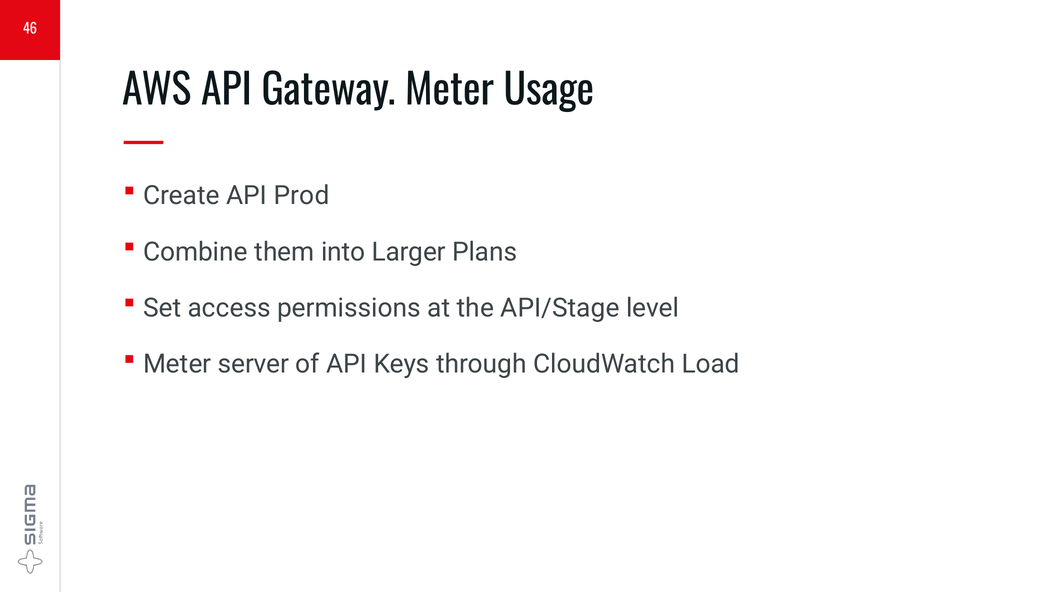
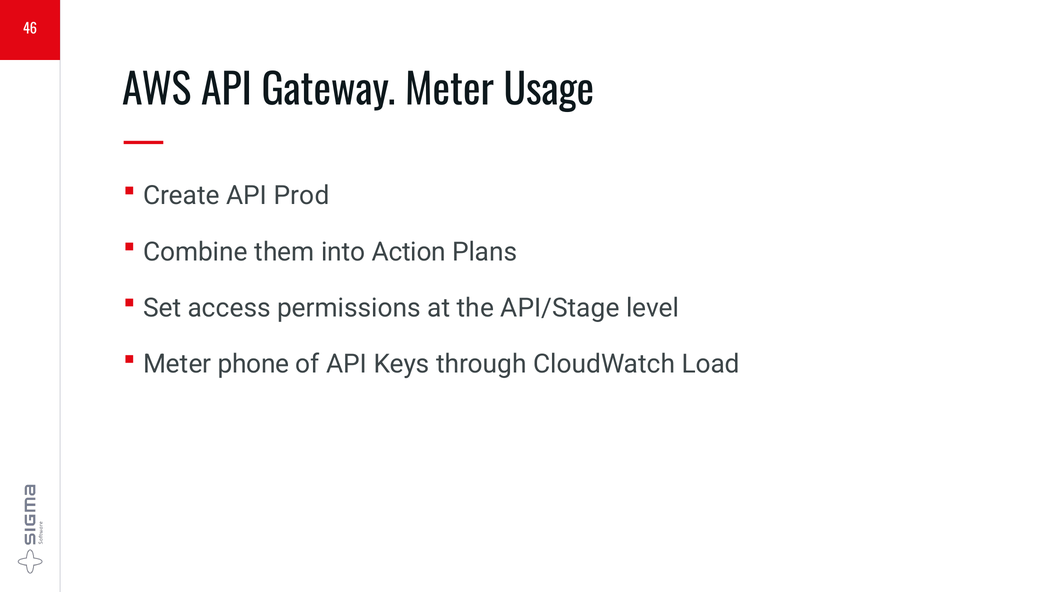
Larger: Larger -> Action
server: server -> phone
